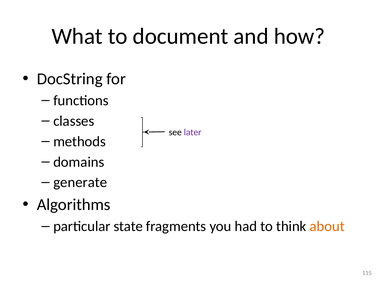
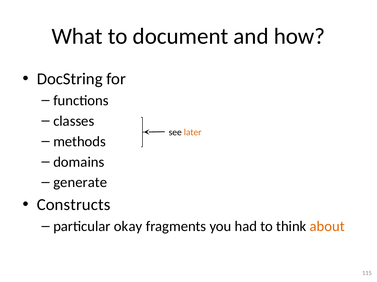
later colour: purple -> orange
Algorithms: Algorithms -> Constructs
state: state -> okay
